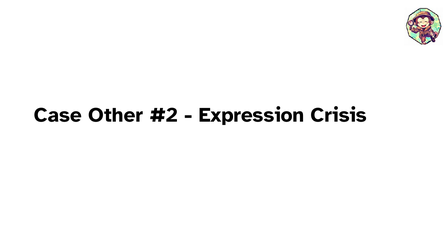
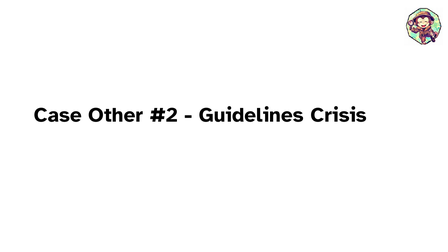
Expression: Expression -> Guidelines
